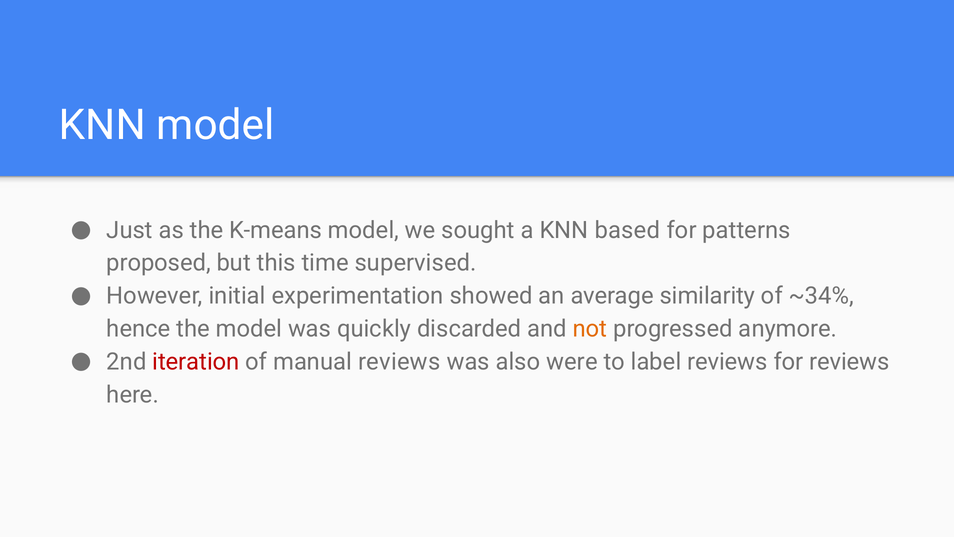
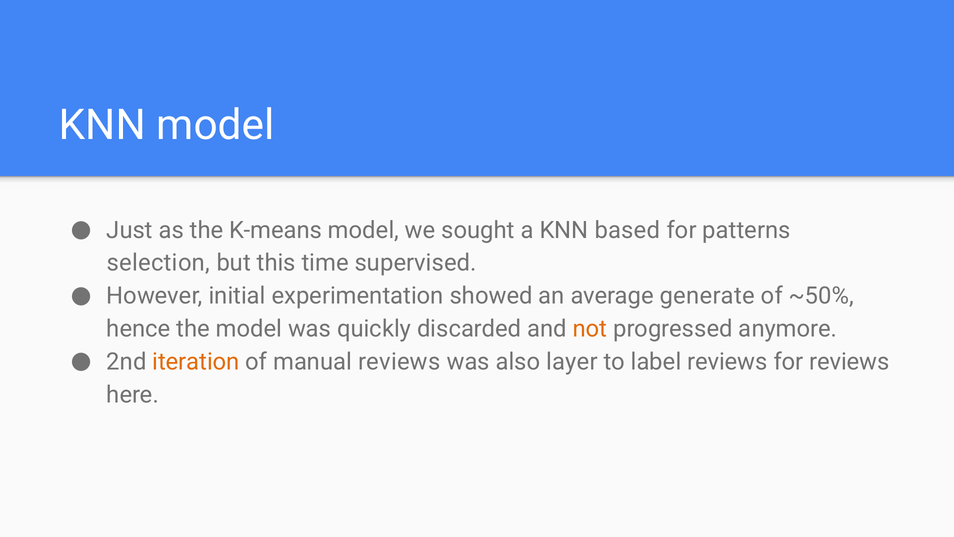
proposed: proposed -> selection
similarity: similarity -> generate
~34%: ~34% -> ~50%
iteration colour: red -> orange
were: were -> layer
